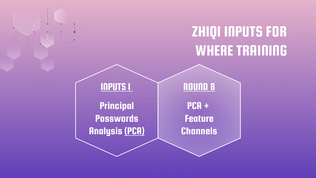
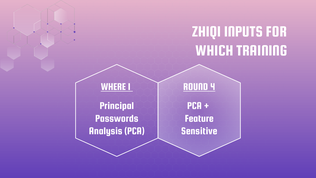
WHERE: WHERE -> WHICH
INPUTS at (113, 87): INPUTS -> WHERE
8: 8 -> 4
PCA at (135, 131) underline: present -> none
Channels: Channels -> Sensitive
